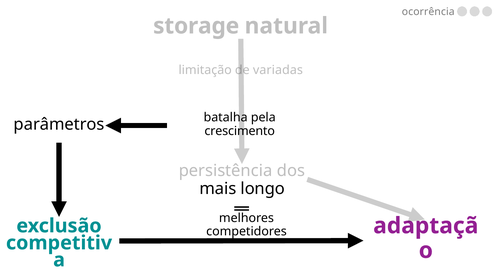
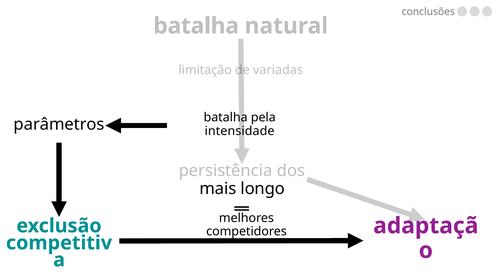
ocorrência: ocorrência -> conclusões
storage at (196, 26): storage -> batalha
crescimento: crescimento -> intensidade
